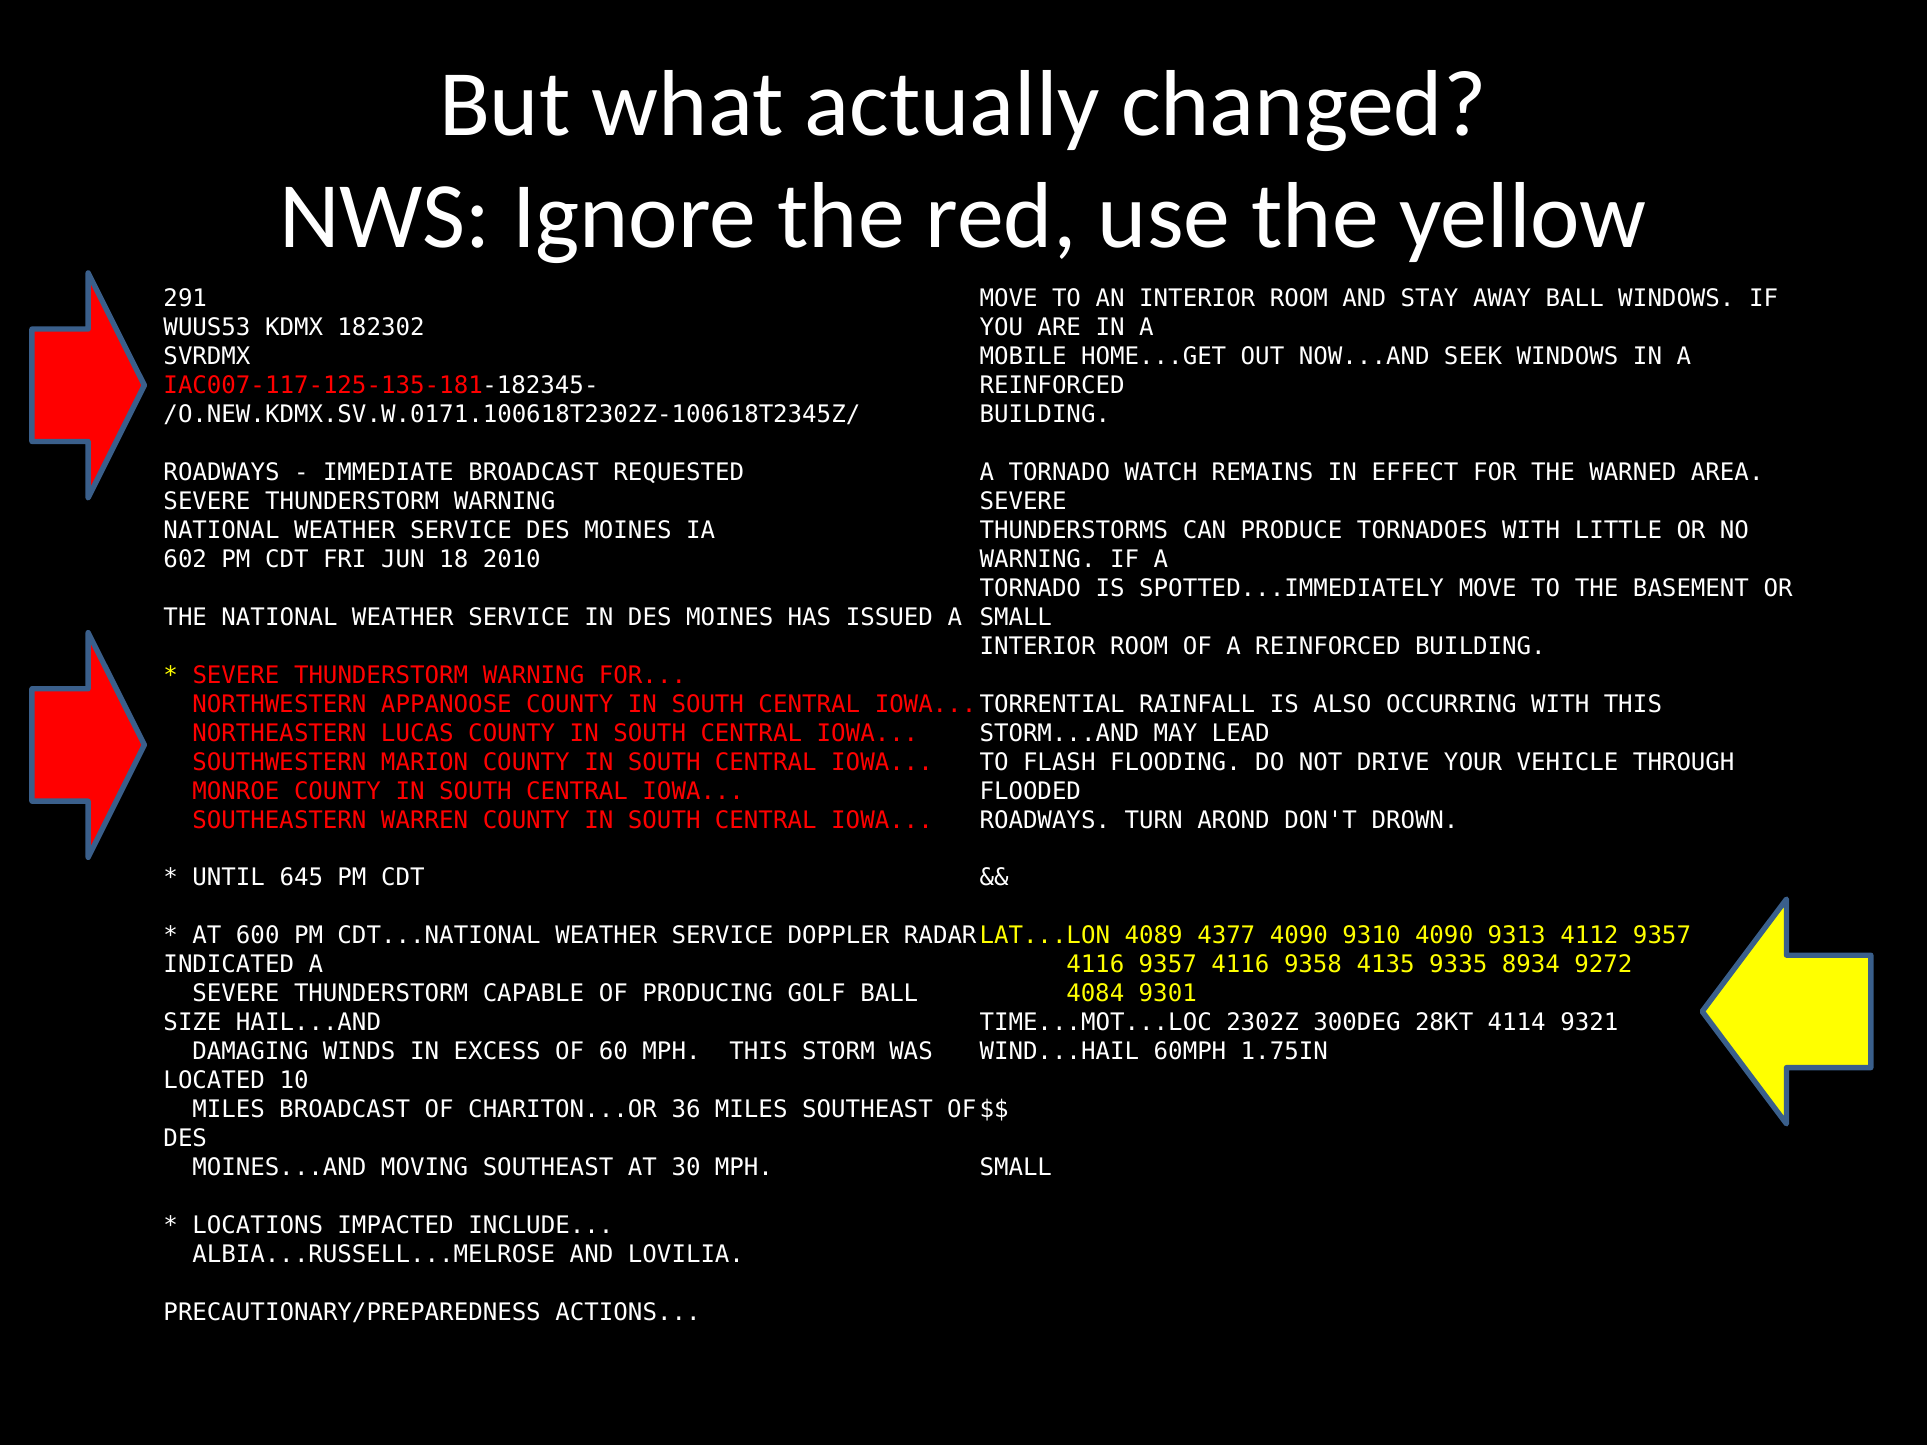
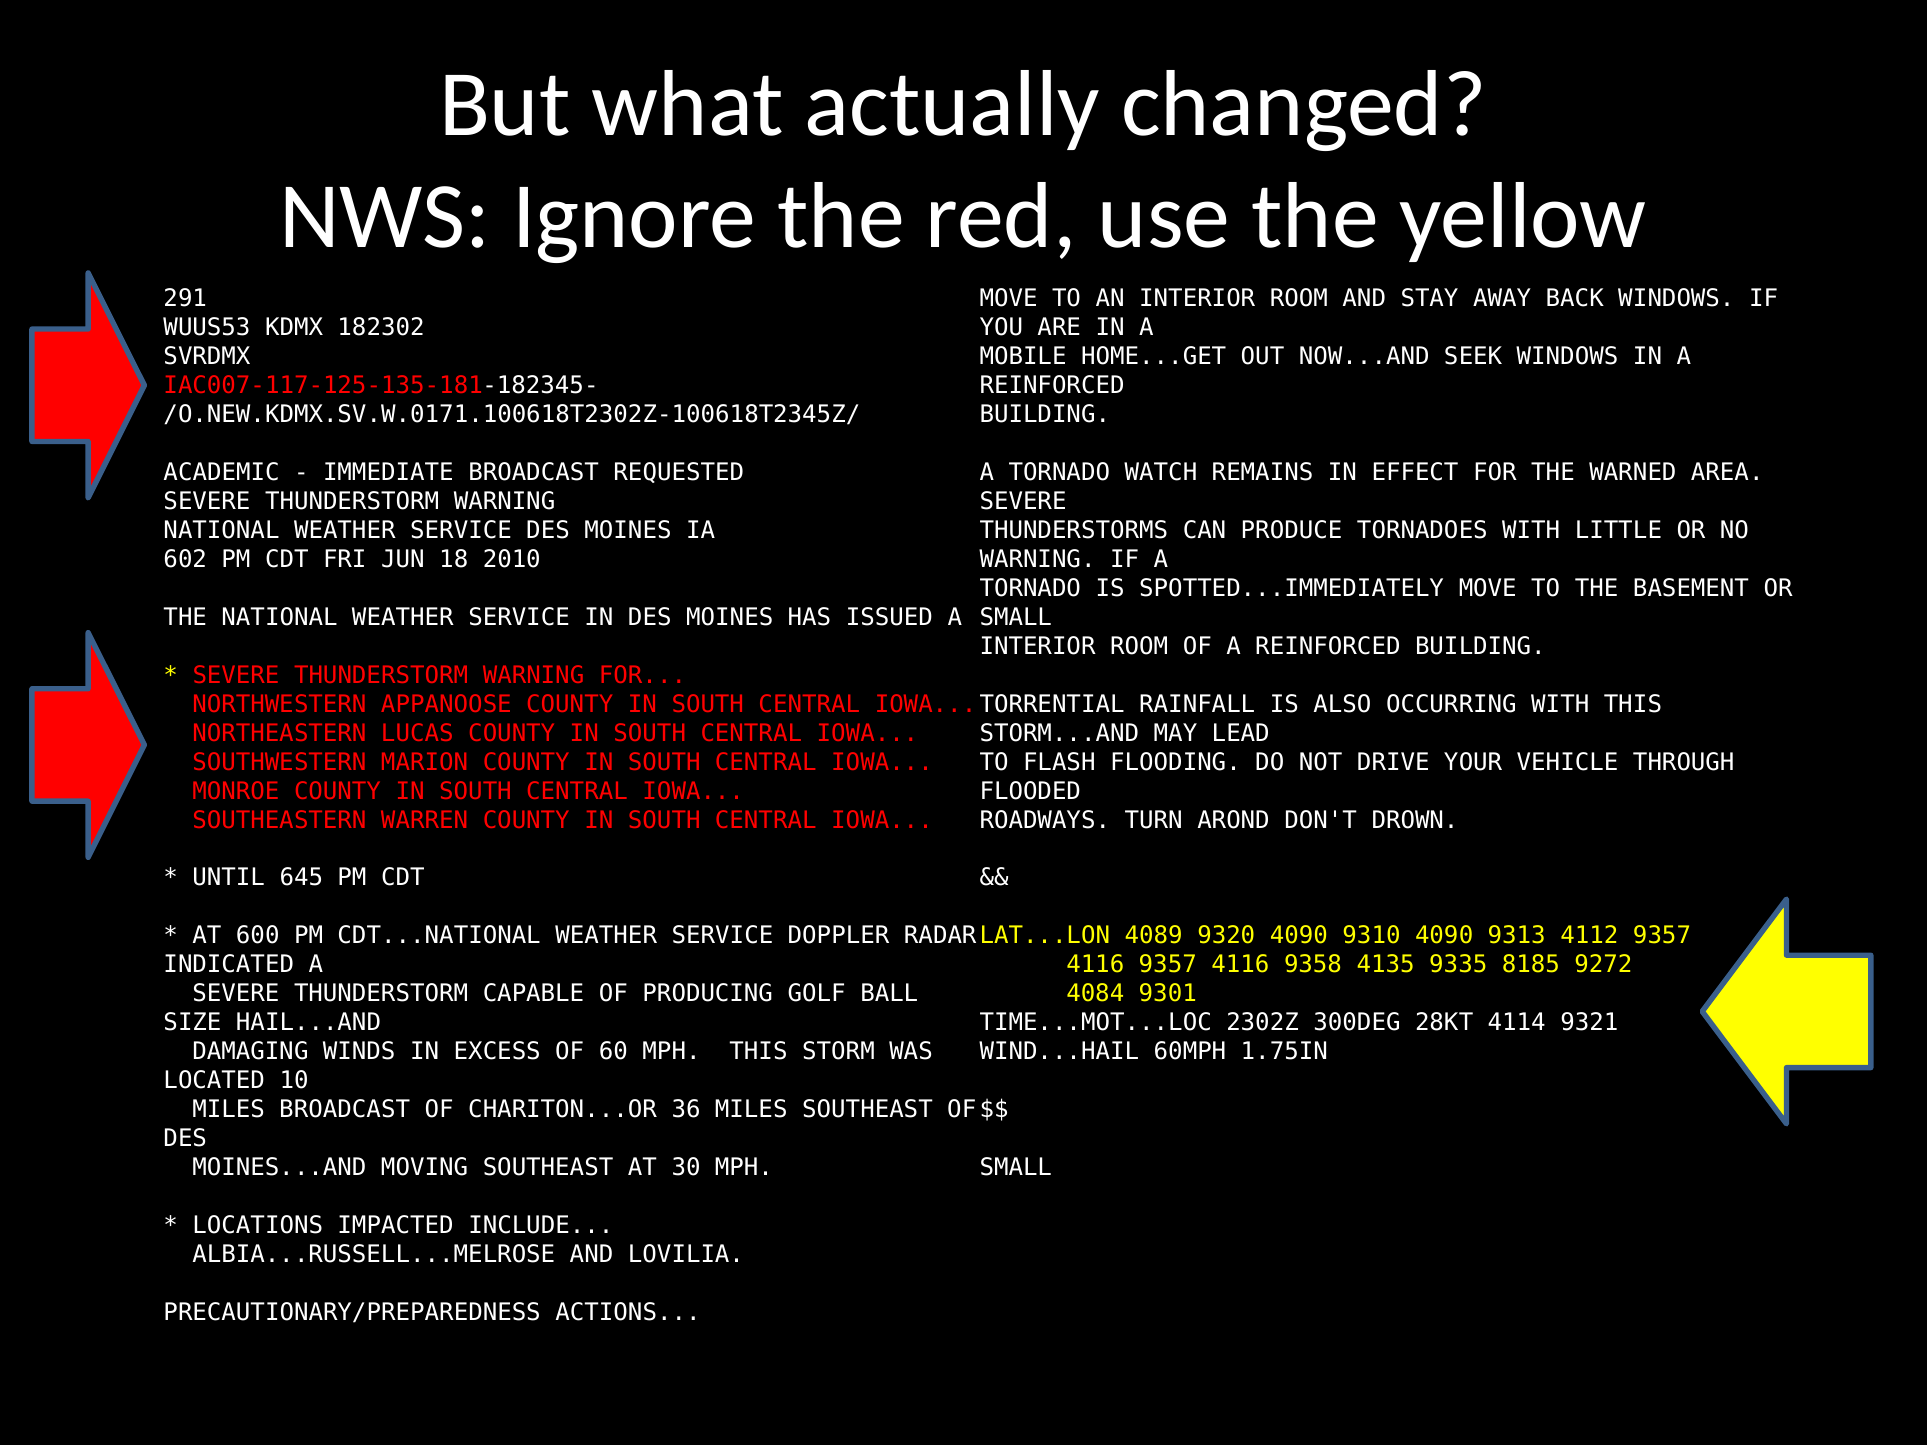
AWAY BALL: BALL -> BACK
ROADWAYS at (222, 472): ROADWAYS -> ACADEMIC
4377: 4377 -> 9320
8934: 8934 -> 8185
